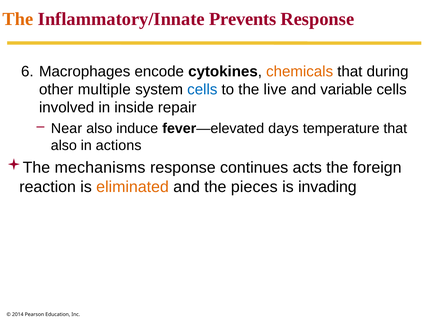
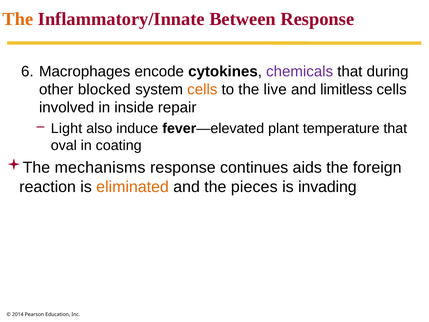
Prevents: Prevents -> Between
chemicals colour: orange -> purple
multiple: multiple -> blocked
cells at (202, 89) colour: blue -> orange
variable: variable -> limitless
Near: Near -> Light
days: days -> plant
also at (64, 145): also -> oval
actions: actions -> coating
acts: acts -> aids
